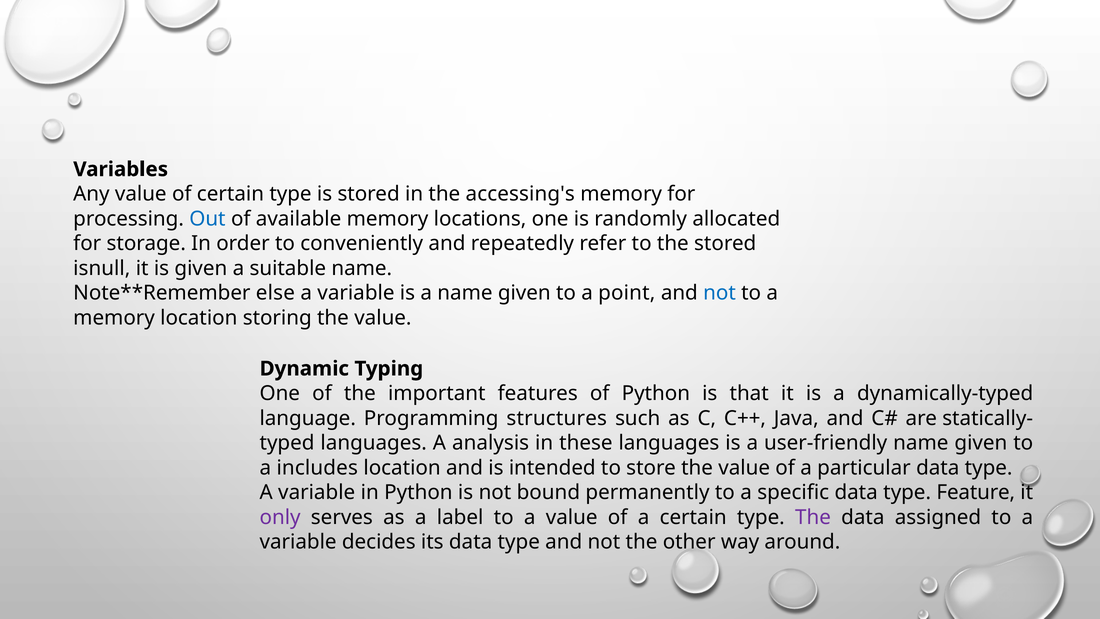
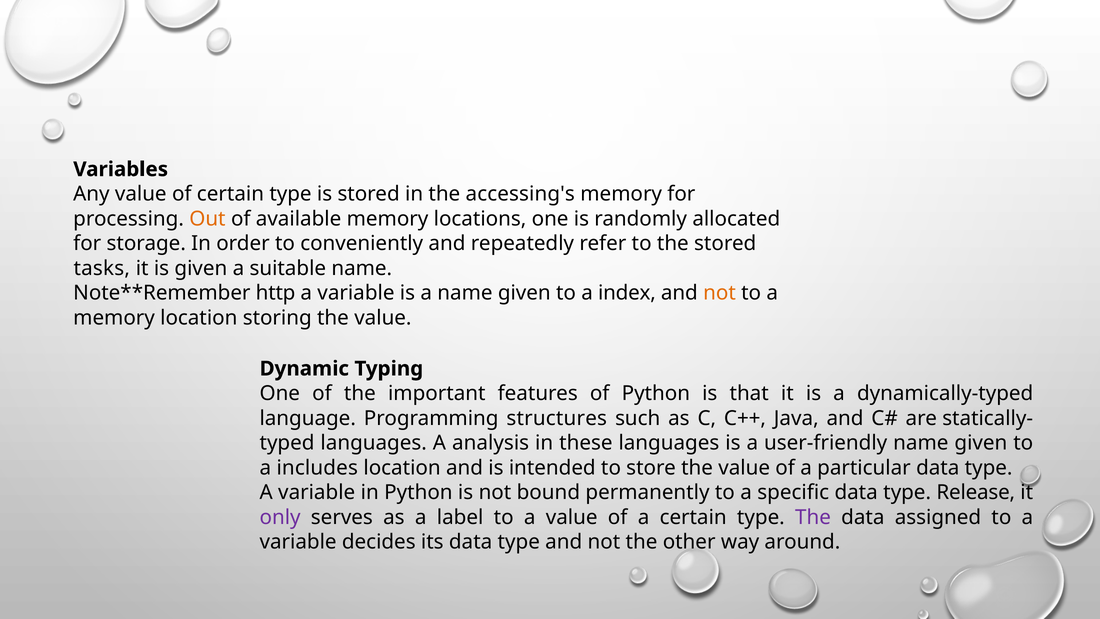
Out colour: blue -> orange
isnull: isnull -> tasks
else: else -> http
point: point -> index
not at (720, 293) colour: blue -> orange
Feature: Feature -> Release
